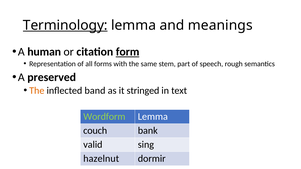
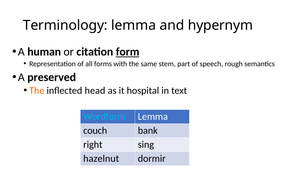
Terminology underline: present -> none
meanings: meanings -> hypernym
band: band -> head
stringed: stringed -> hospital
Wordform colour: light green -> light blue
valid: valid -> right
